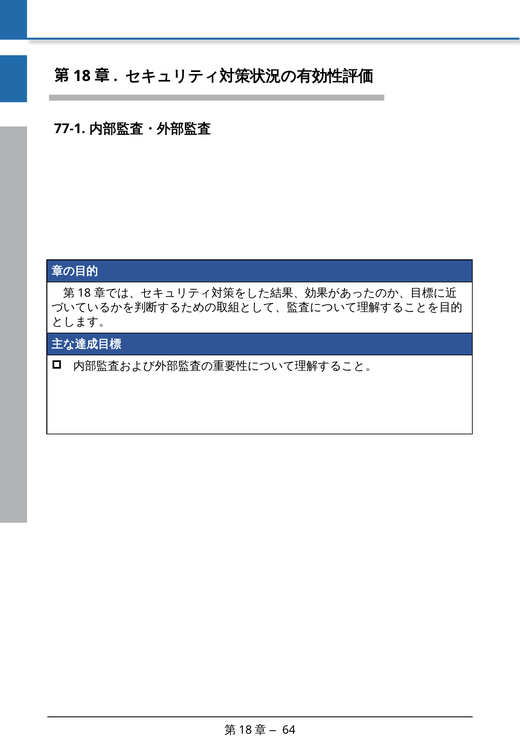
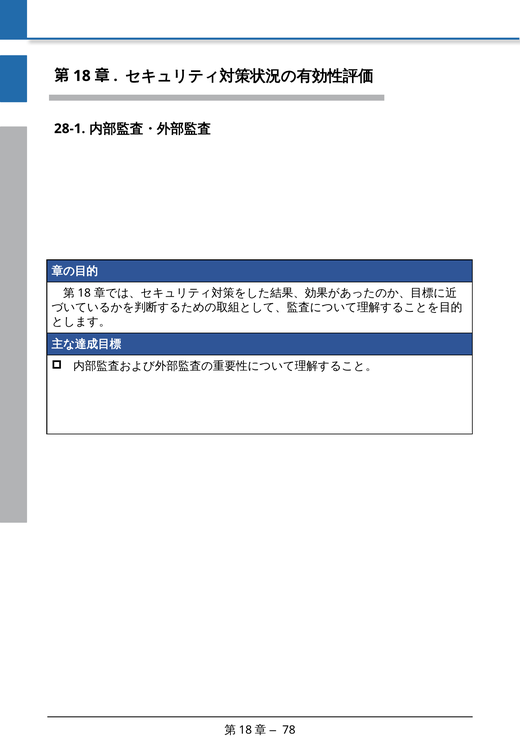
77-1: 77-1 -> 28-1
64: 64 -> 78
